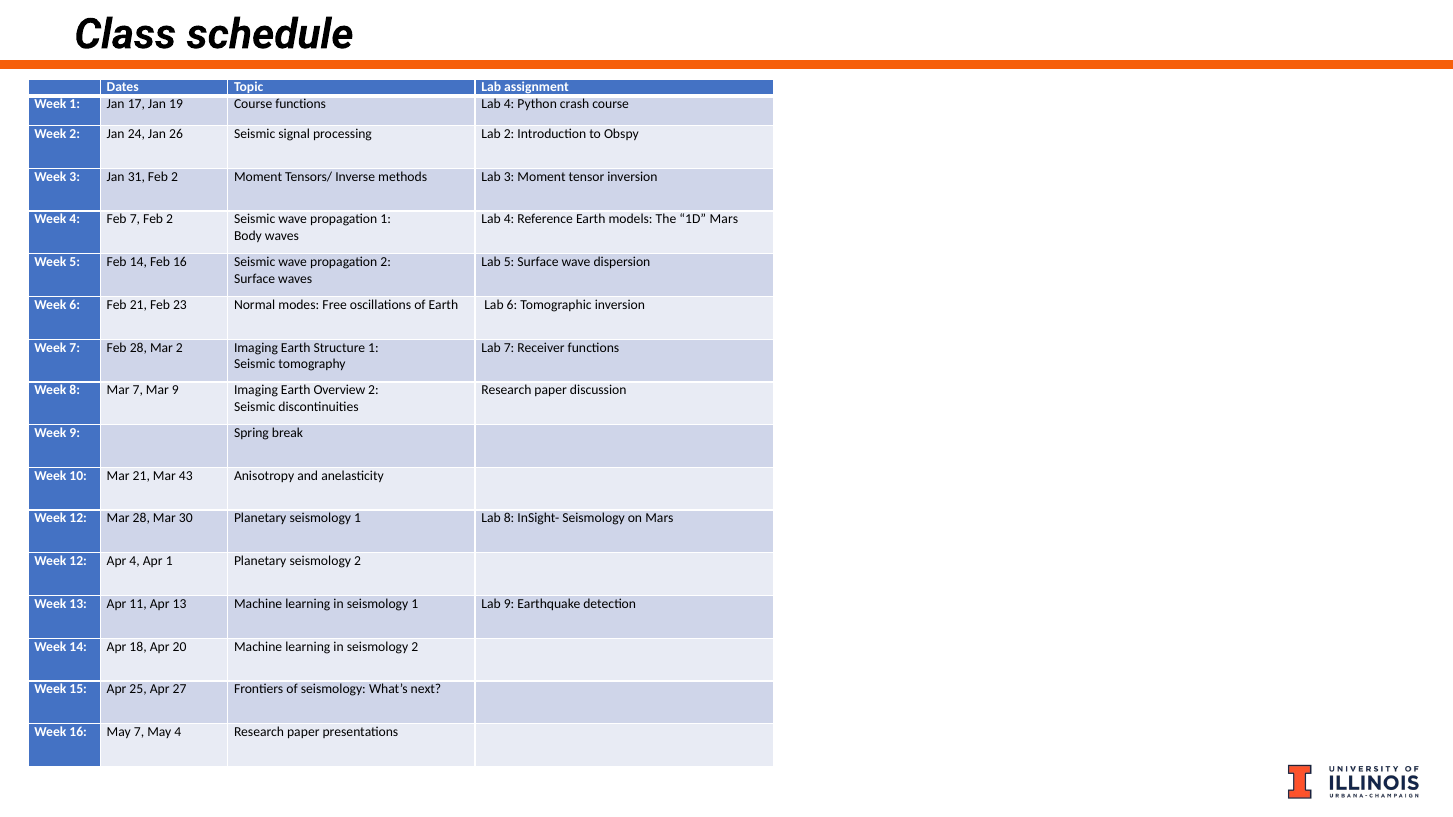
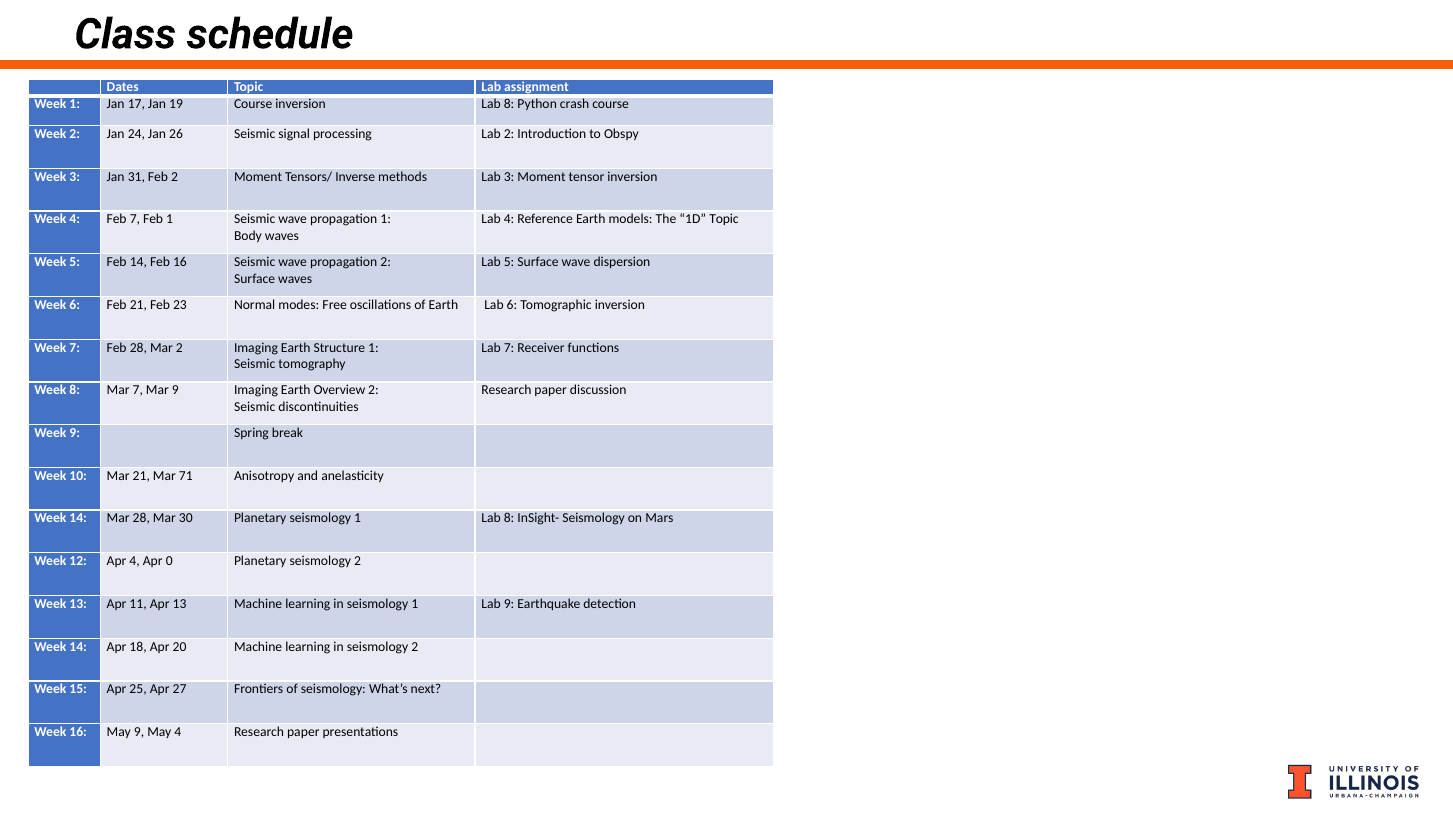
Course functions: functions -> inversion
4 at (509, 104): 4 -> 8
7 Feb 2: 2 -> 1
1D Mars: Mars -> Topic
43: 43 -> 71
12 at (78, 519): 12 -> 14
Apr 1: 1 -> 0
May 7: 7 -> 9
